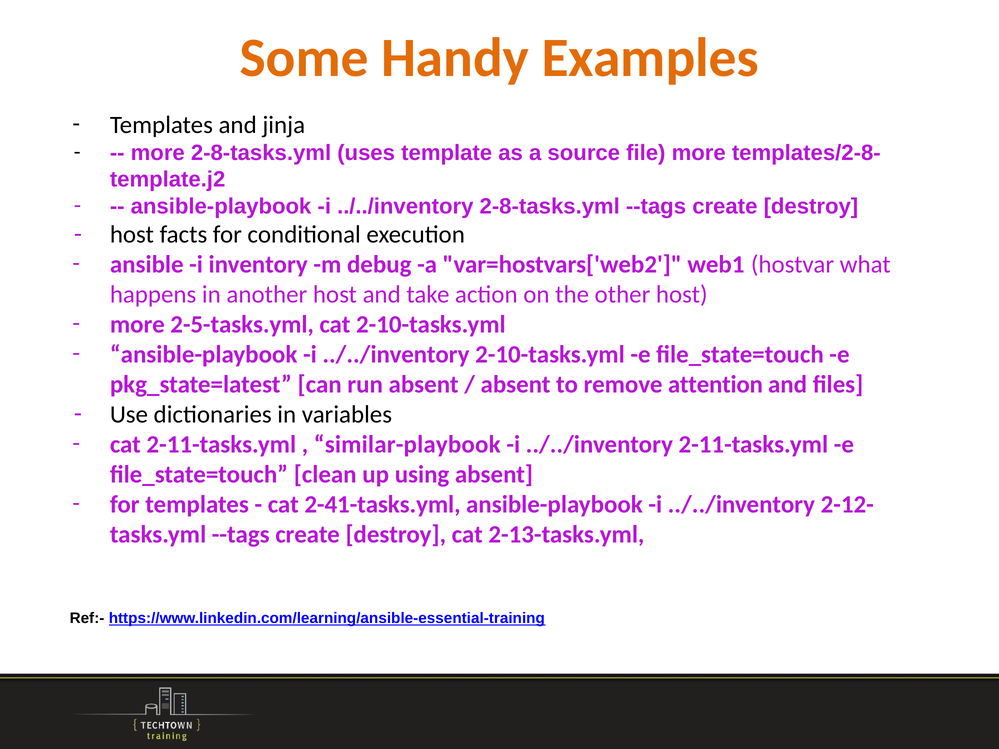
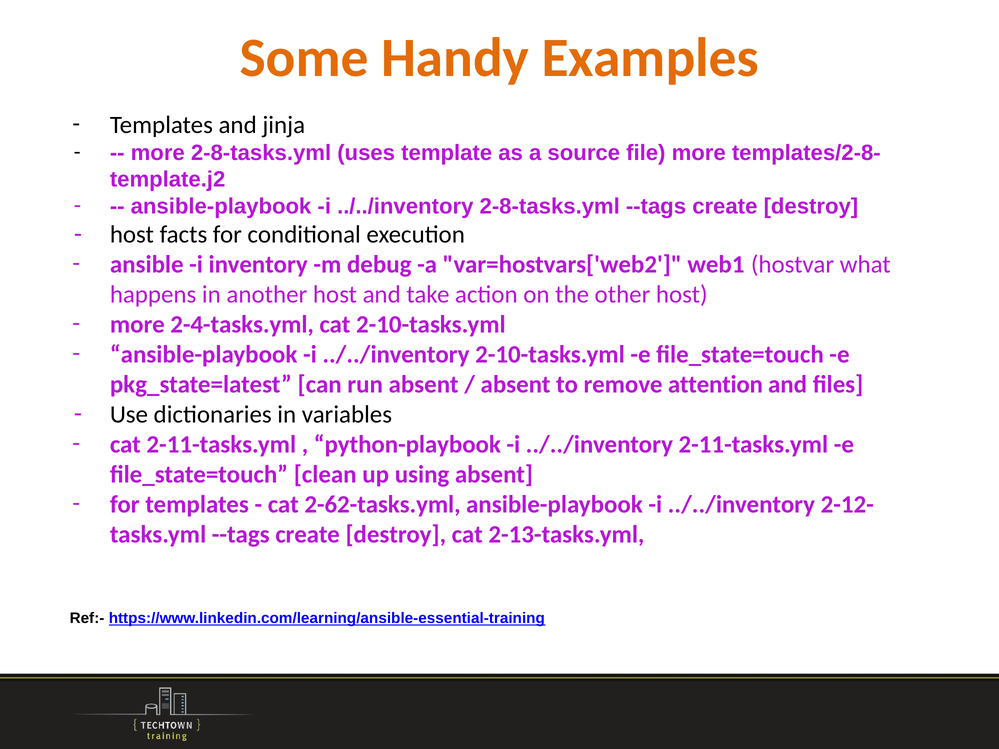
2-5-tasks.yml: 2-5-tasks.yml -> 2-4-tasks.yml
similar-playbook: similar-playbook -> python-playbook
2-41-tasks.yml: 2-41-tasks.yml -> 2-62-tasks.yml
